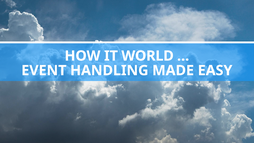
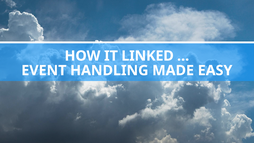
WORLD: WORLD -> LINKED
